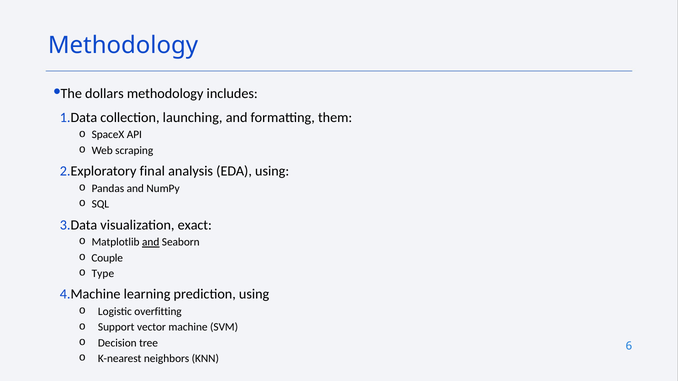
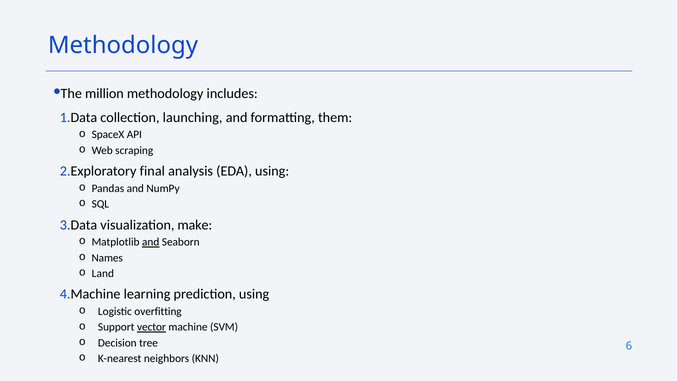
dollars: dollars -> million
exact: exact -> make
Couple: Couple -> Names
Type: Type -> Land
vector underline: none -> present
